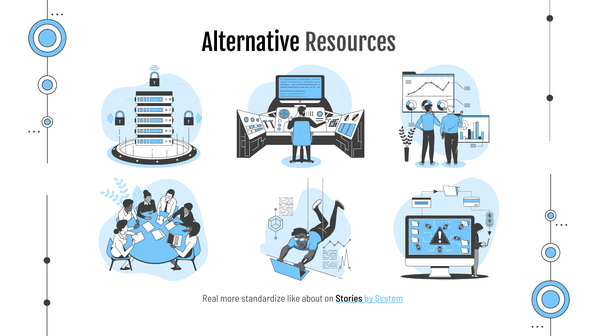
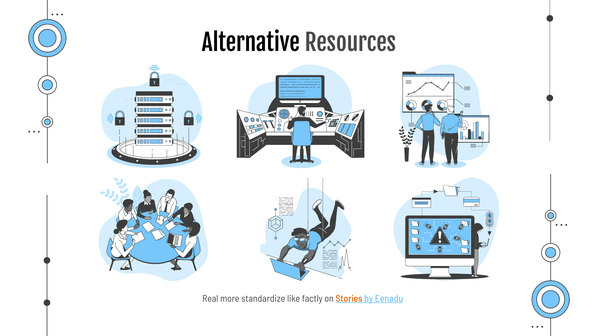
about: about -> factly
Stories colour: black -> orange
System: System -> Eenadu
